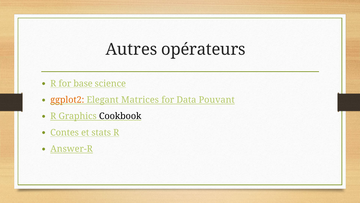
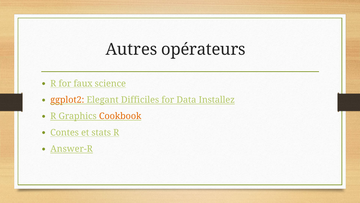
base: base -> faux
Matrices: Matrices -> Difficiles
Pouvant: Pouvant -> Installez
Cookbook colour: black -> orange
